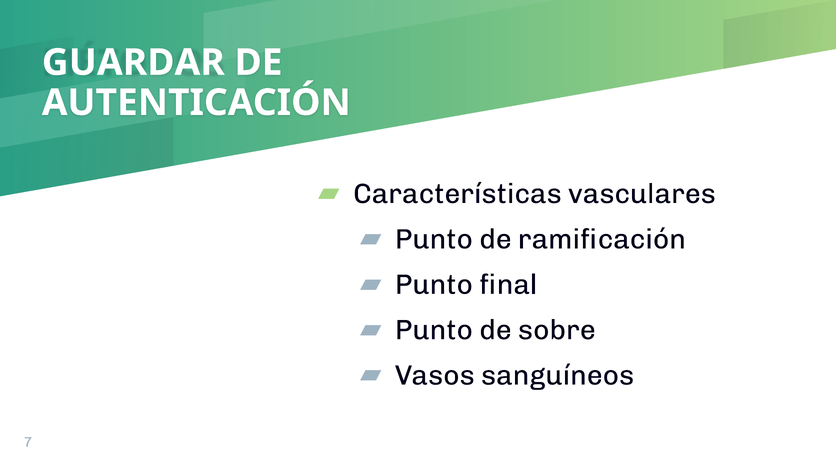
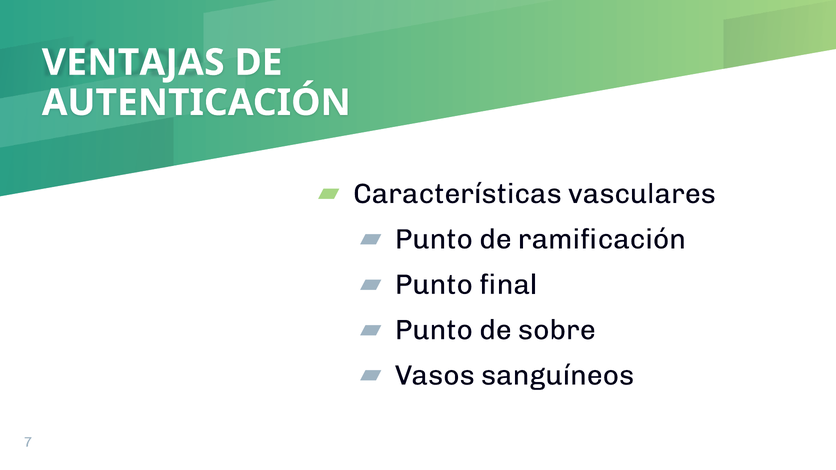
GUARDAR: GUARDAR -> VENTAJAS
